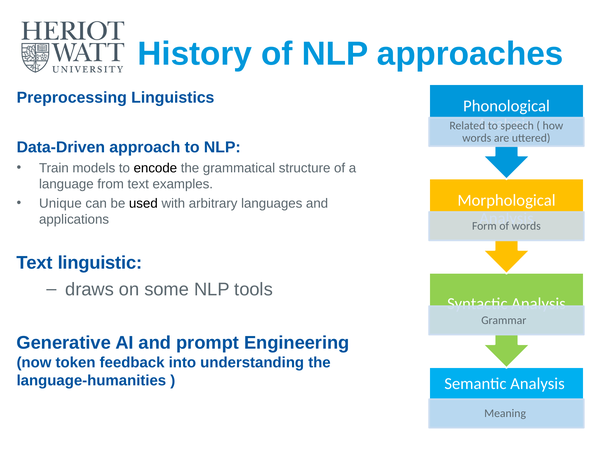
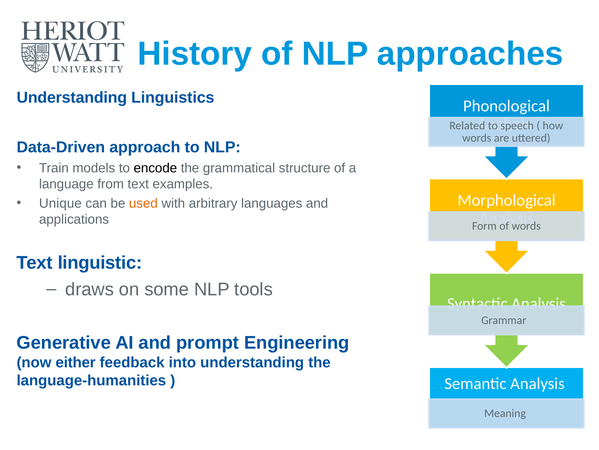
Preprocessing at (72, 98): Preprocessing -> Understanding
used colour: black -> orange
token: token -> either
